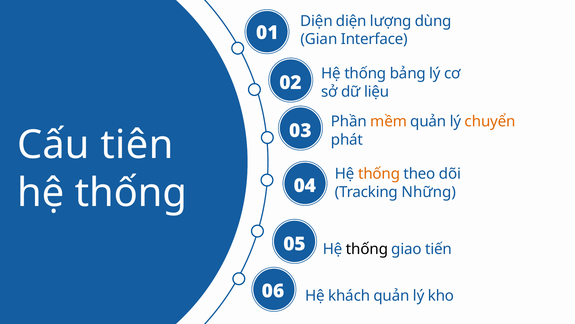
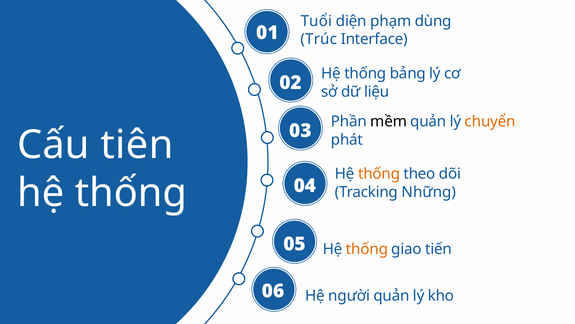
Diện at (317, 21): Diện -> Tuổi
lượng: lượng -> phạm
Gian: Gian -> Trúc
mềm colour: orange -> black
thống at (367, 249) colour: black -> orange
khách: khách -> người
